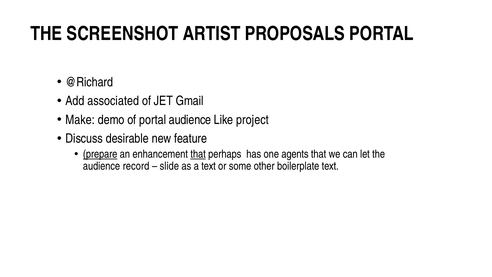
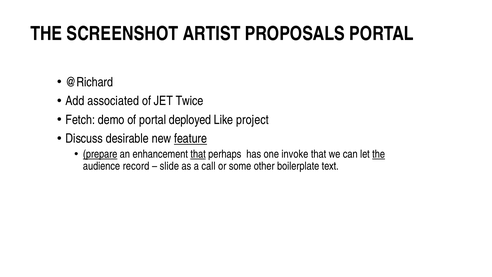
Gmail: Gmail -> Twice
Make: Make -> Fetch
portal audience: audience -> deployed
feature underline: none -> present
agents: agents -> invoke
the at (379, 154) underline: none -> present
a text: text -> call
